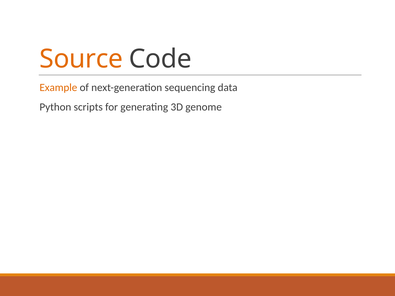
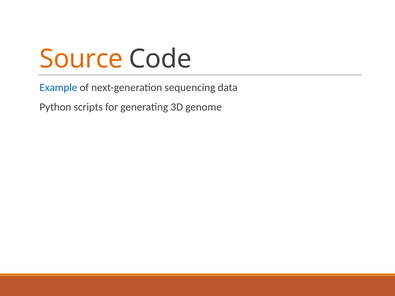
Example colour: orange -> blue
